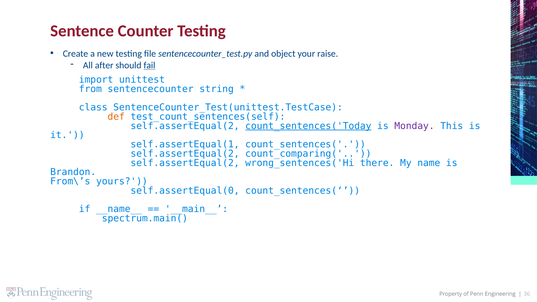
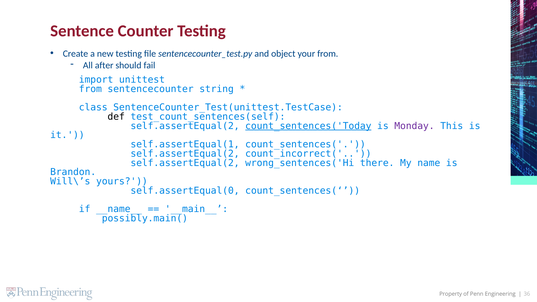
your raise: raise -> from
fail underline: present -> none
def colour: orange -> black
count_comparing(: count_comparing( -> count_incorrect(
From\’s: From\’s -> Will\’s
spectrum.main(: spectrum.main( -> possibly.main(
